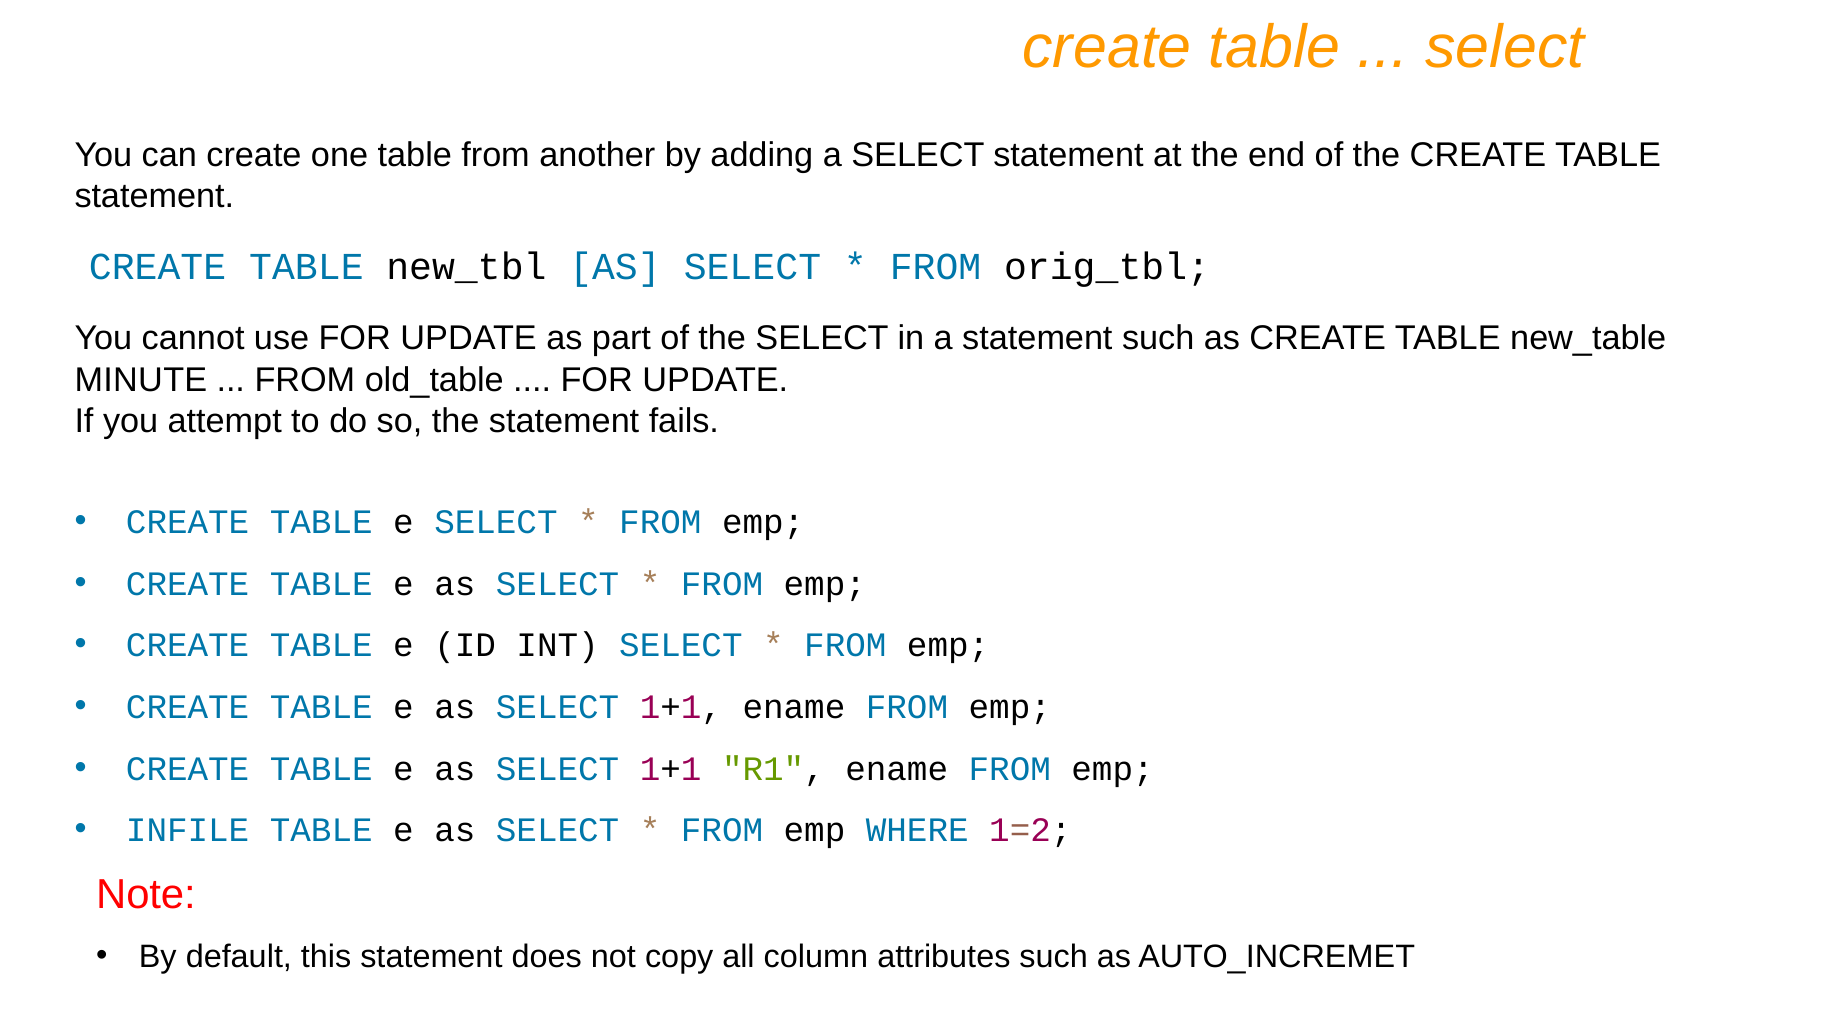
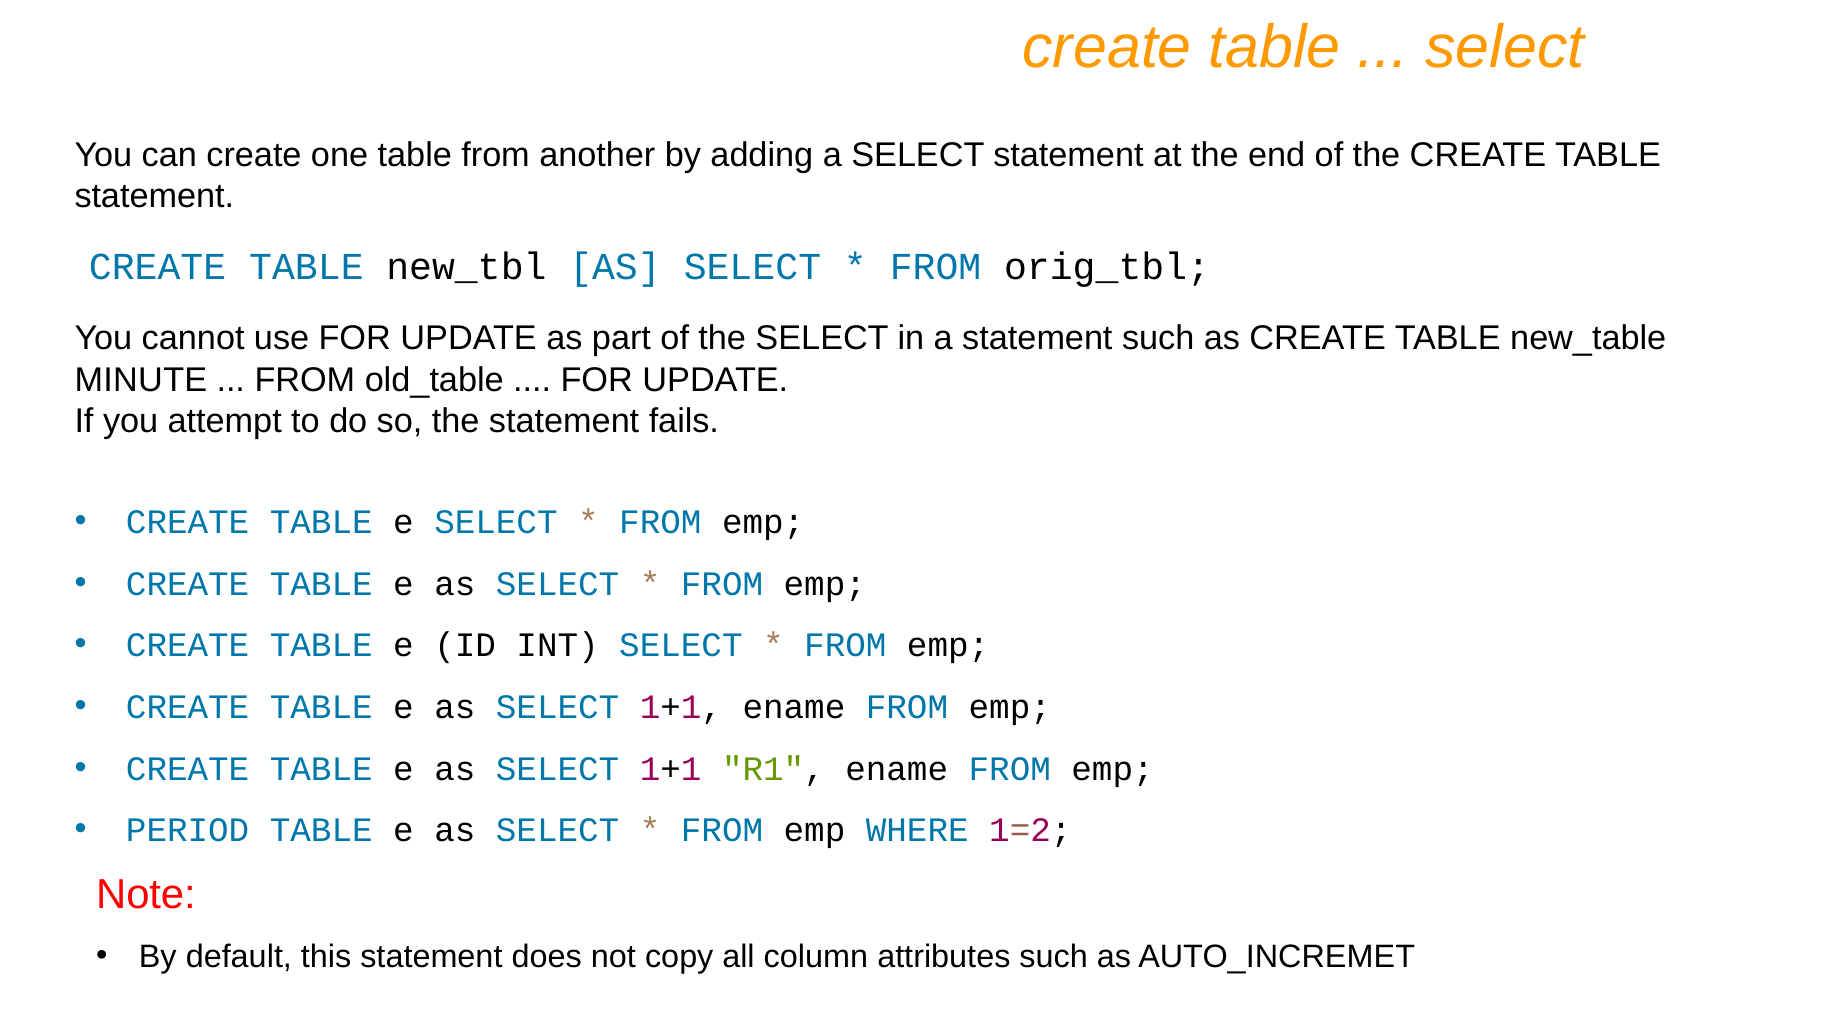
INFILE: INFILE -> PERIOD
